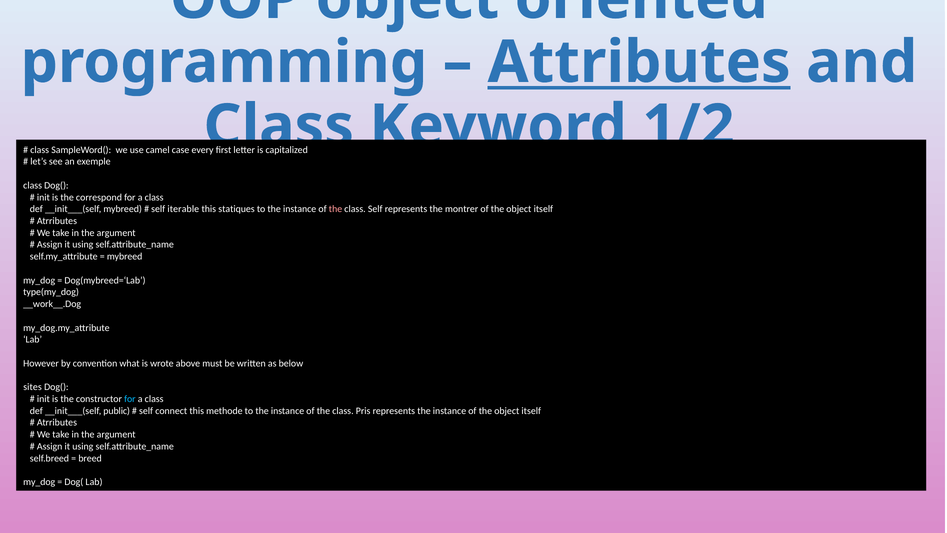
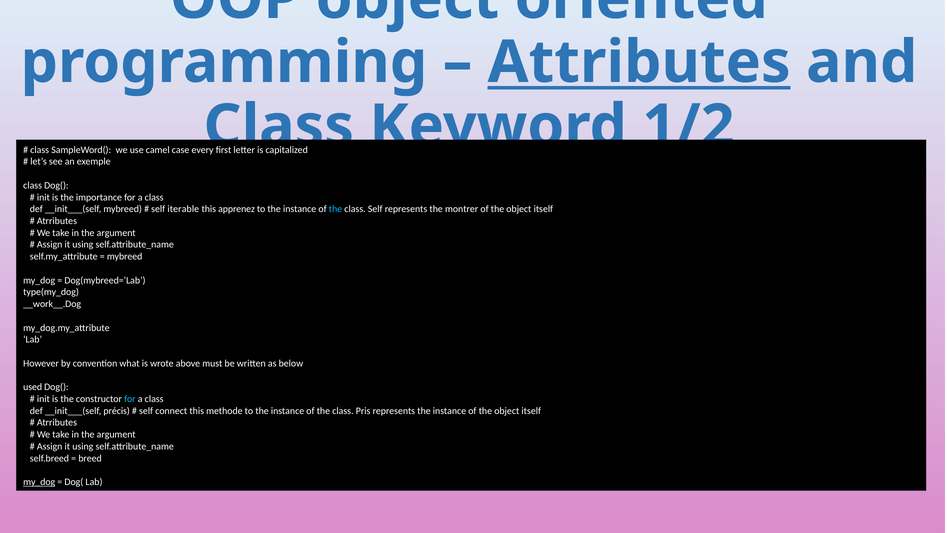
correspond: correspond -> importance
statiques: statiques -> apprenez
the at (336, 209) colour: pink -> light blue
sites: sites -> used
public: public -> précis
my_dog at (39, 482) underline: none -> present
